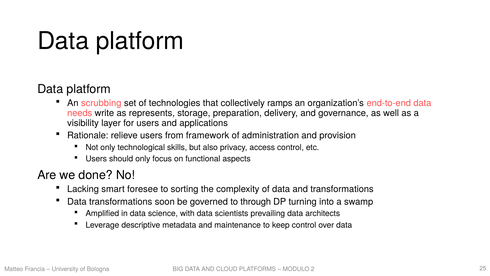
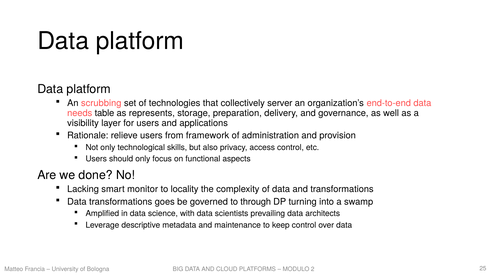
ramps: ramps -> server
write: write -> table
foresee: foresee -> monitor
sorting: sorting -> locality
soon: soon -> goes
